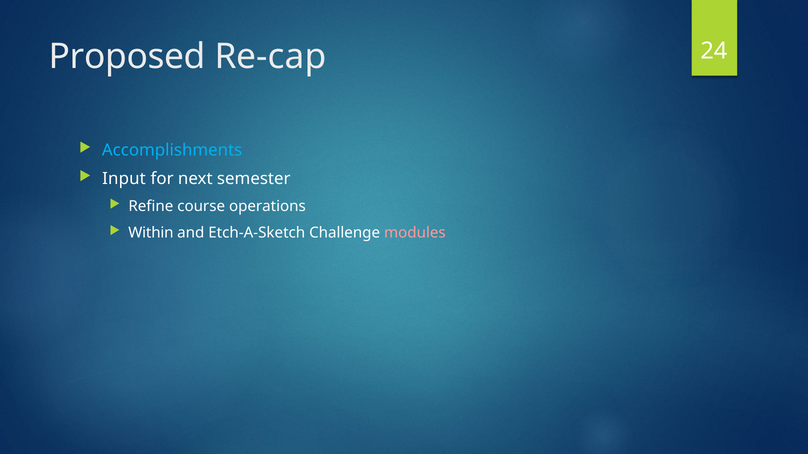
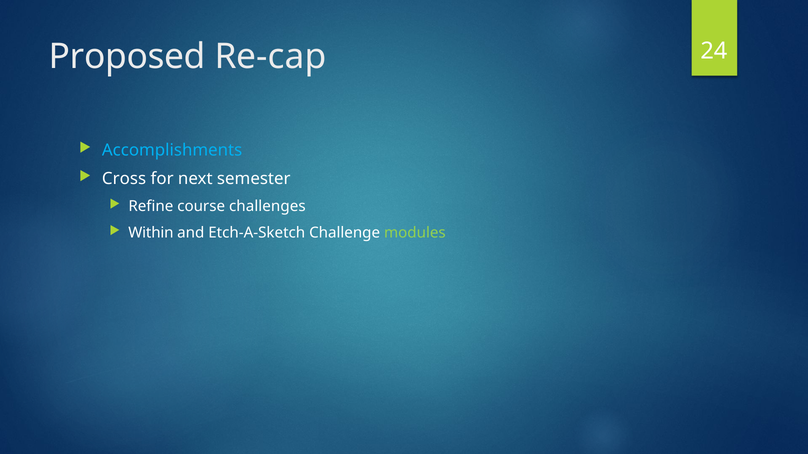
Input: Input -> Cross
operations: operations -> challenges
modules colour: pink -> light green
